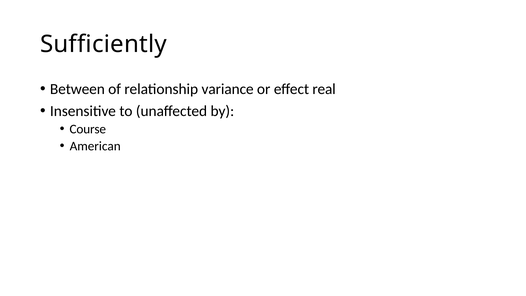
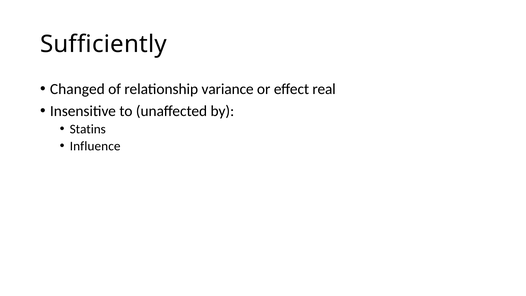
Between: Between -> Changed
Course: Course -> Statins
American: American -> Influence
